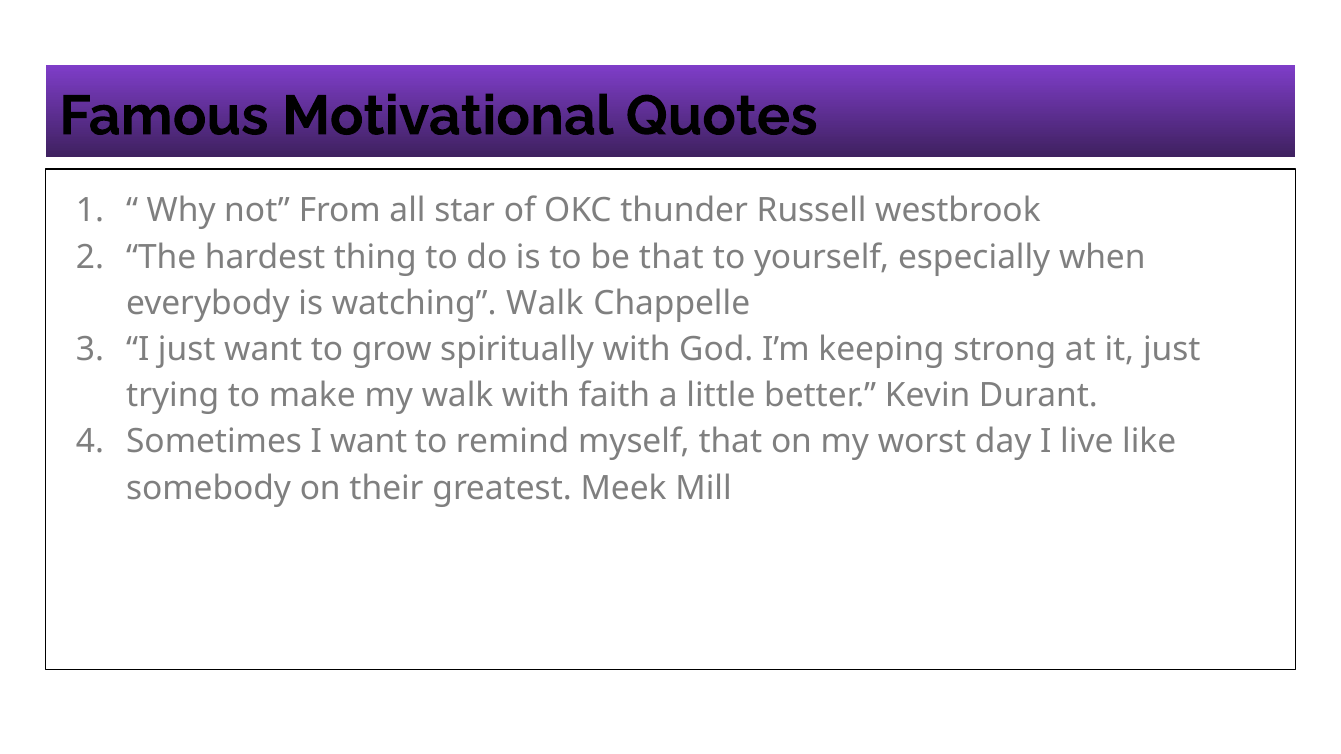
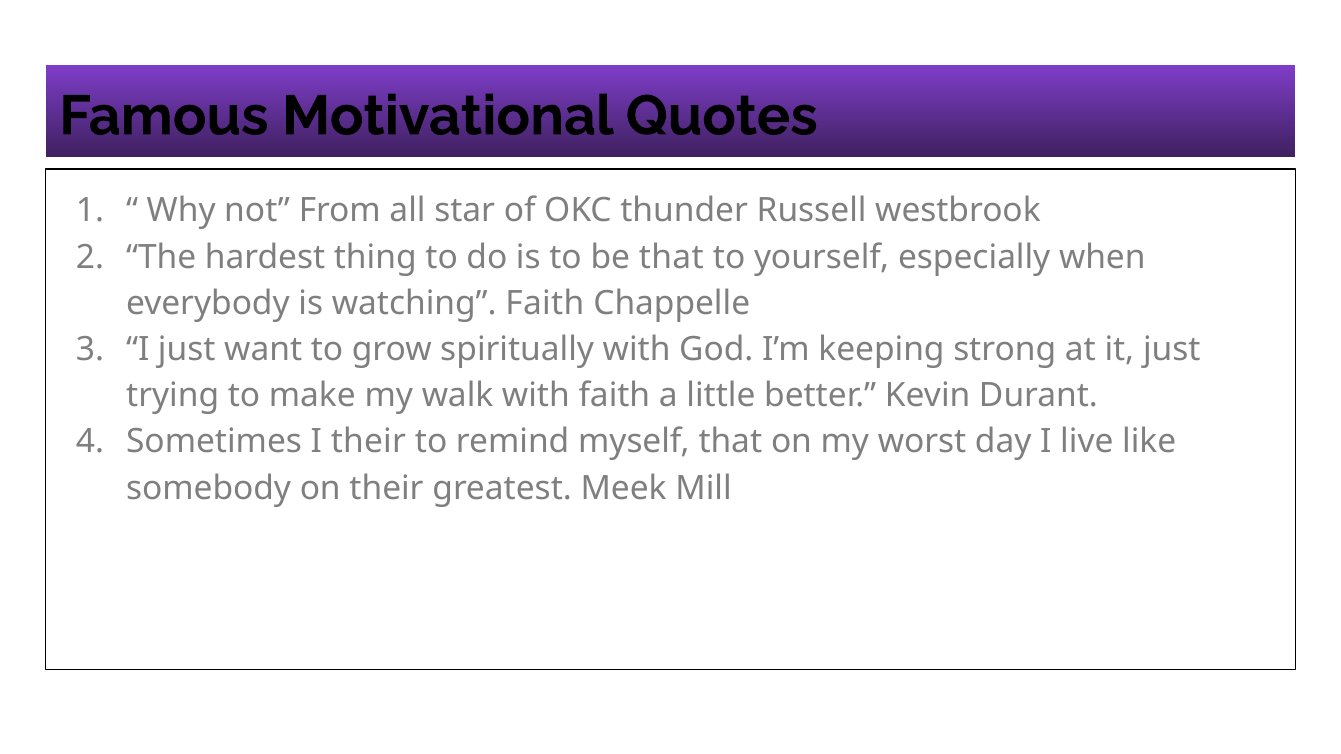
watching Walk: Walk -> Faith
I want: want -> their
